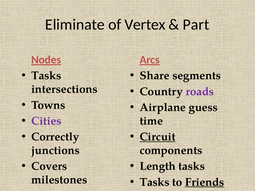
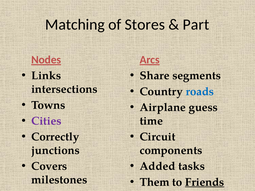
Eliminate: Eliminate -> Matching
Vertex: Vertex -> Stores
Tasks at (46, 76): Tasks -> Links
roads colour: purple -> blue
Circuit underline: present -> none
Length: Length -> Added
Tasks at (155, 182): Tasks -> Them
